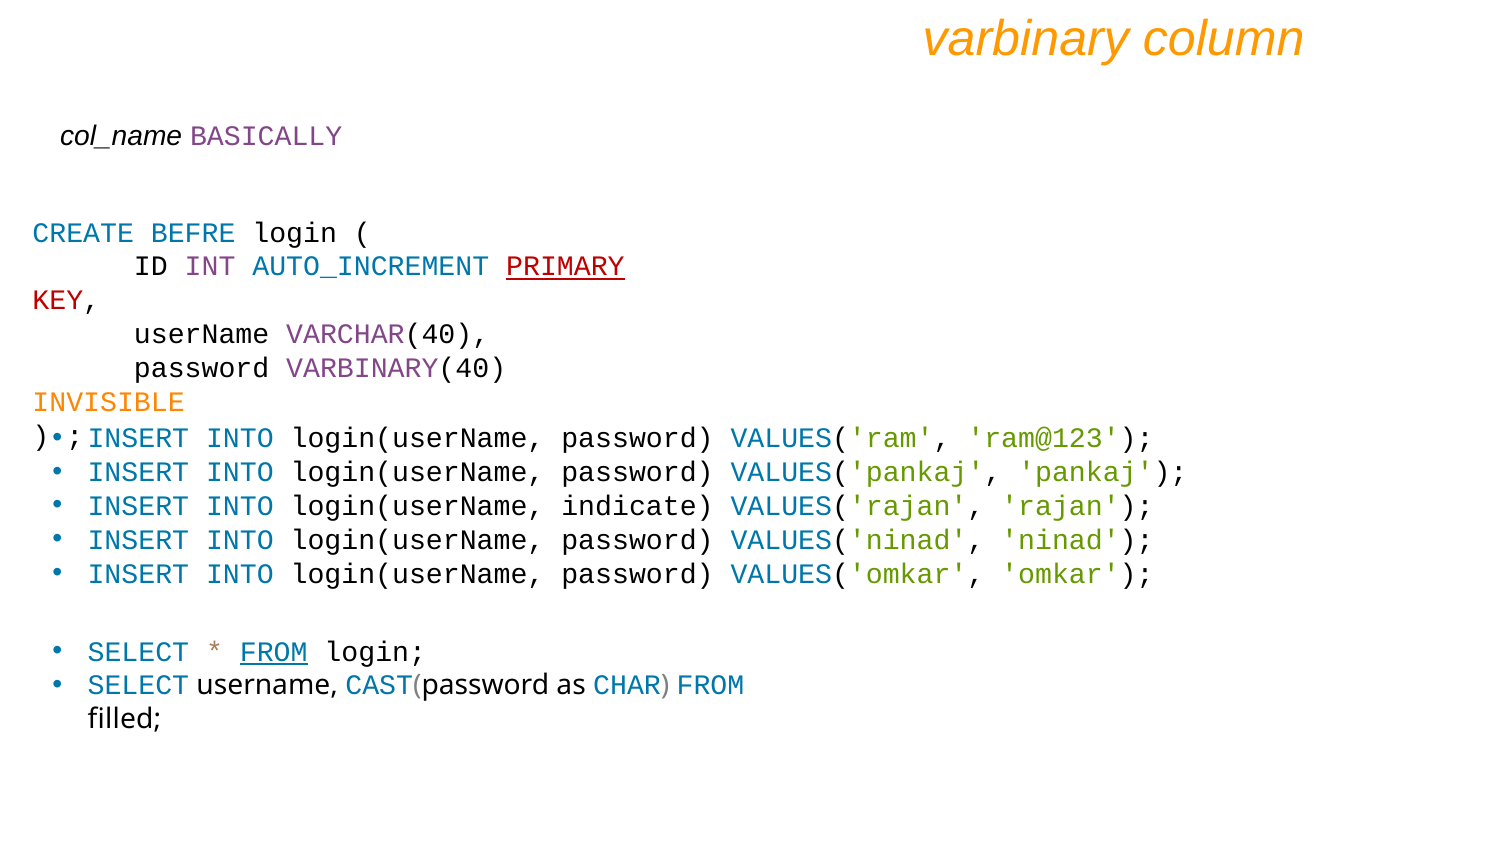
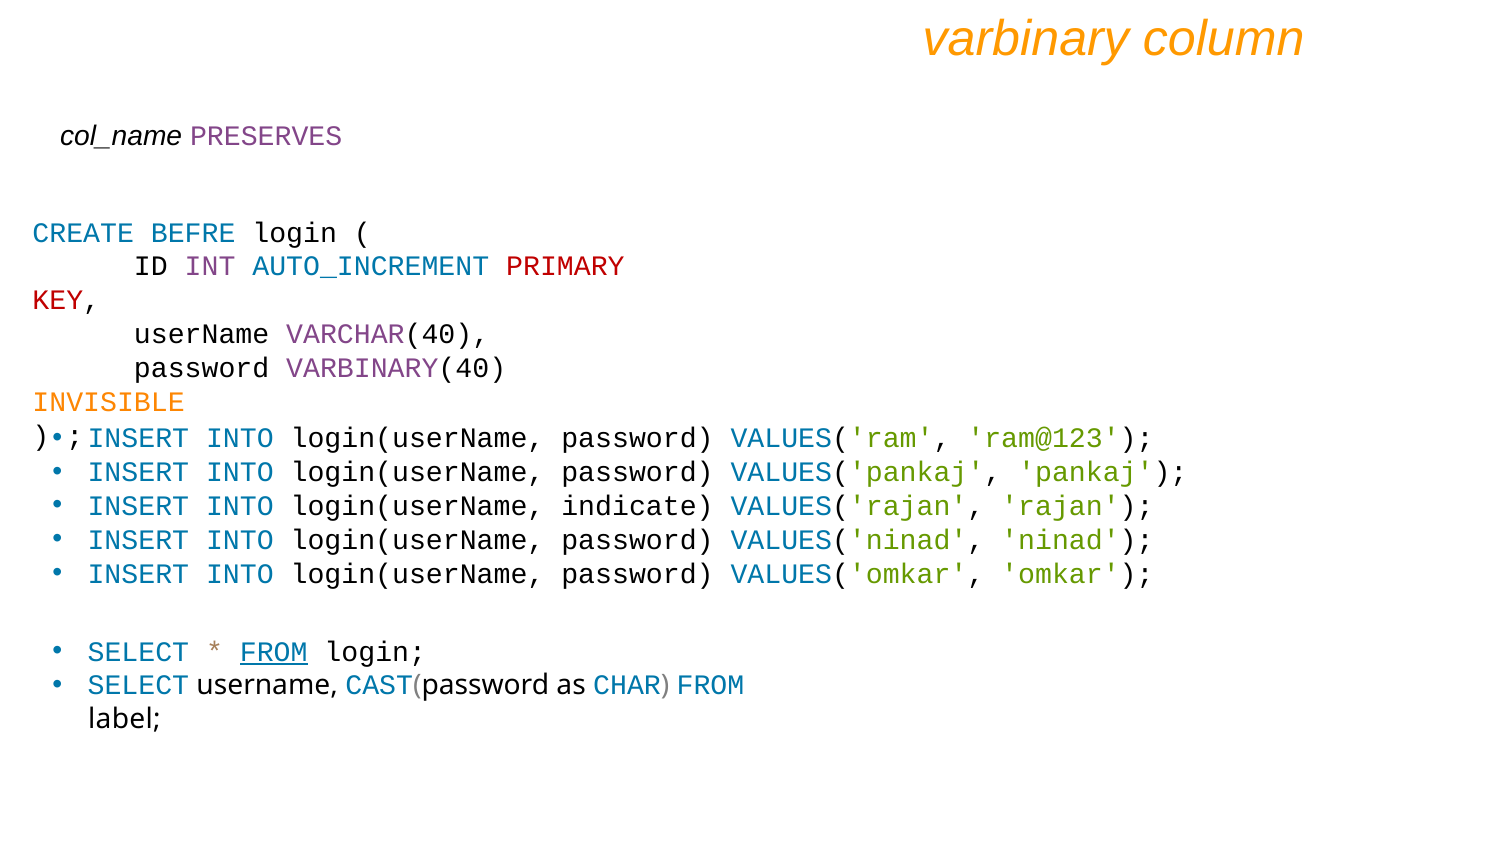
BASICALLY: BASICALLY -> PRESERVES
PRIMARY underline: present -> none
filled: filled -> label
